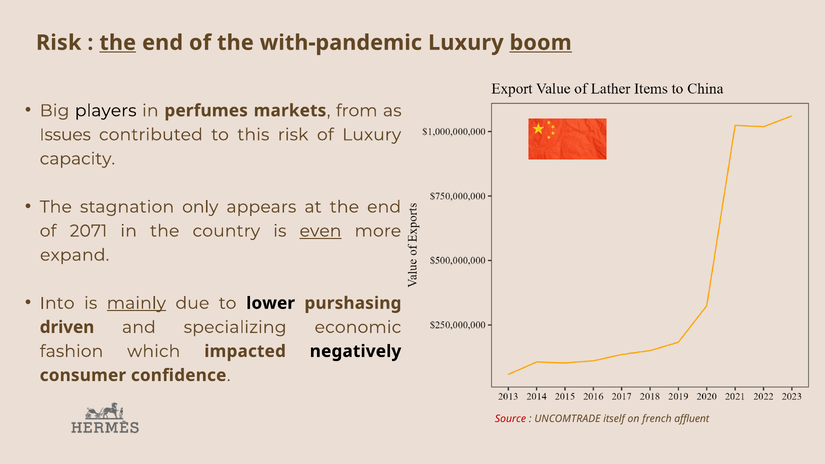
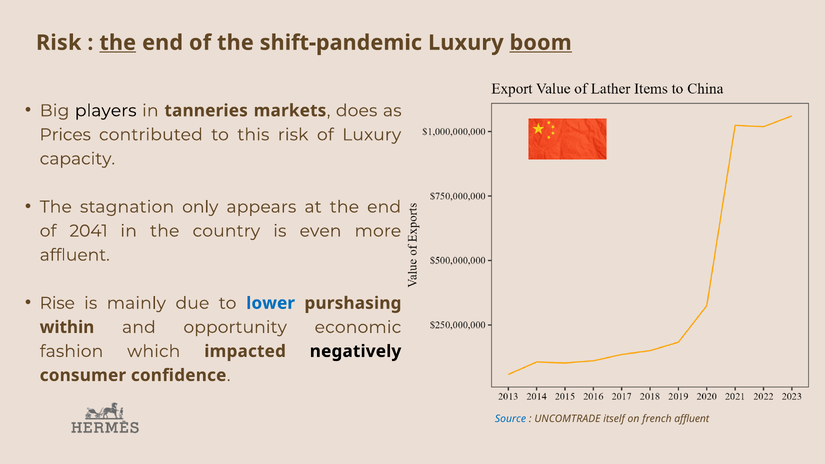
with-pandemic: with-pandemic -> shift-pandemic
perfumes: perfumes -> tanneries
from: from -> does
Issues: Issues -> Prices
2071: 2071 -> 2041
even underline: present -> none
expand at (75, 255): expand -> affluent
Into: Into -> Rise
mainly underline: present -> none
lower colour: black -> blue
driven: driven -> within
specializing: specializing -> opportunity
Source colour: red -> blue
